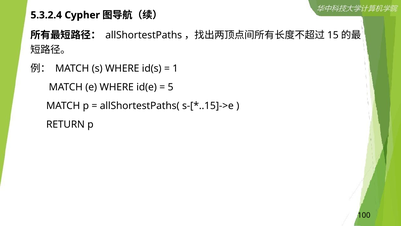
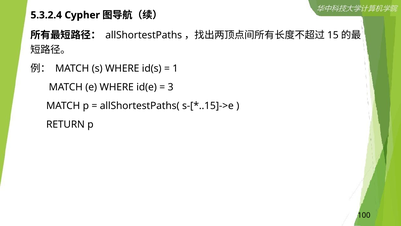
5: 5 -> 3
